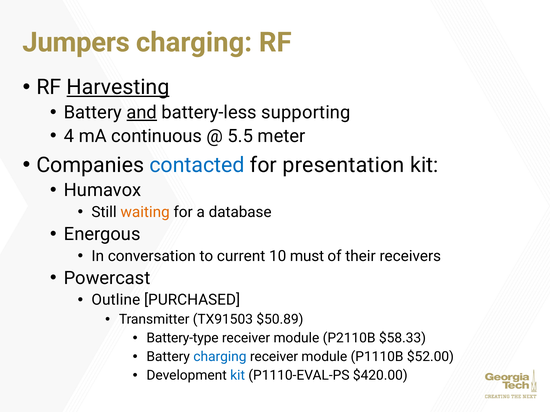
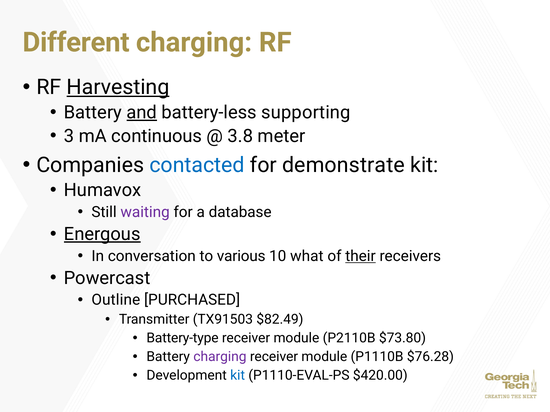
Jumpers: Jumpers -> Different
4: 4 -> 3
5.5: 5.5 -> 3.8
presentation: presentation -> demonstrate
waiting colour: orange -> purple
Energous underline: none -> present
current: current -> various
must: must -> what
their underline: none -> present
$50.89: $50.89 -> $82.49
$58.33: $58.33 -> $73.80
charging at (220, 357) colour: blue -> purple
$52.00: $52.00 -> $76.28
